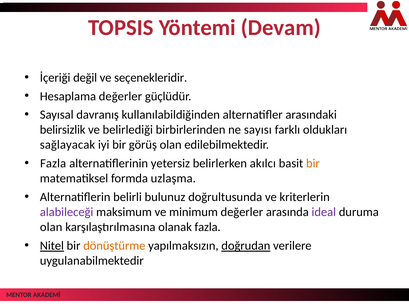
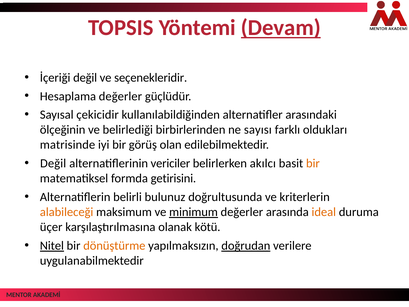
Devam underline: none -> present
davranış: davranış -> çekicidir
belirsizlik: belirsizlik -> ölçeğinin
sağlayacak: sağlayacak -> matrisinde
Fazla at (53, 163): Fazla -> Değil
yetersiz: yetersiz -> vericiler
uzlaşma: uzlaşma -> getirisini
alabileceği colour: purple -> orange
minimum underline: none -> present
ideal colour: purple -> orange
olan at (51, 227): olan -> üçer
olanak fazla: fazla -> kötü
